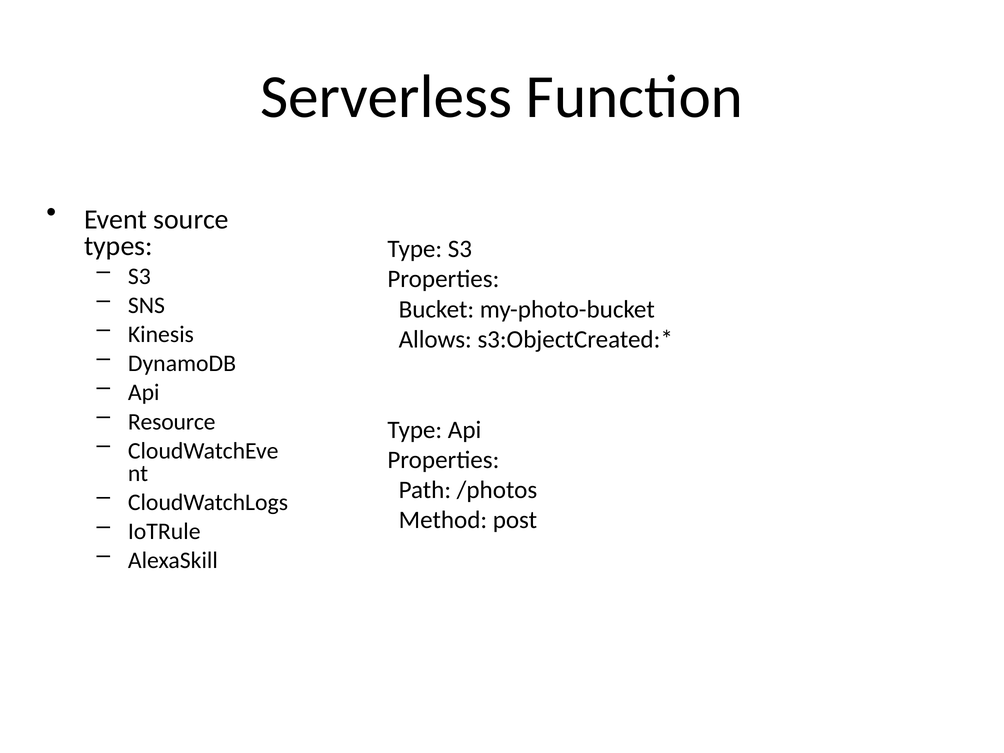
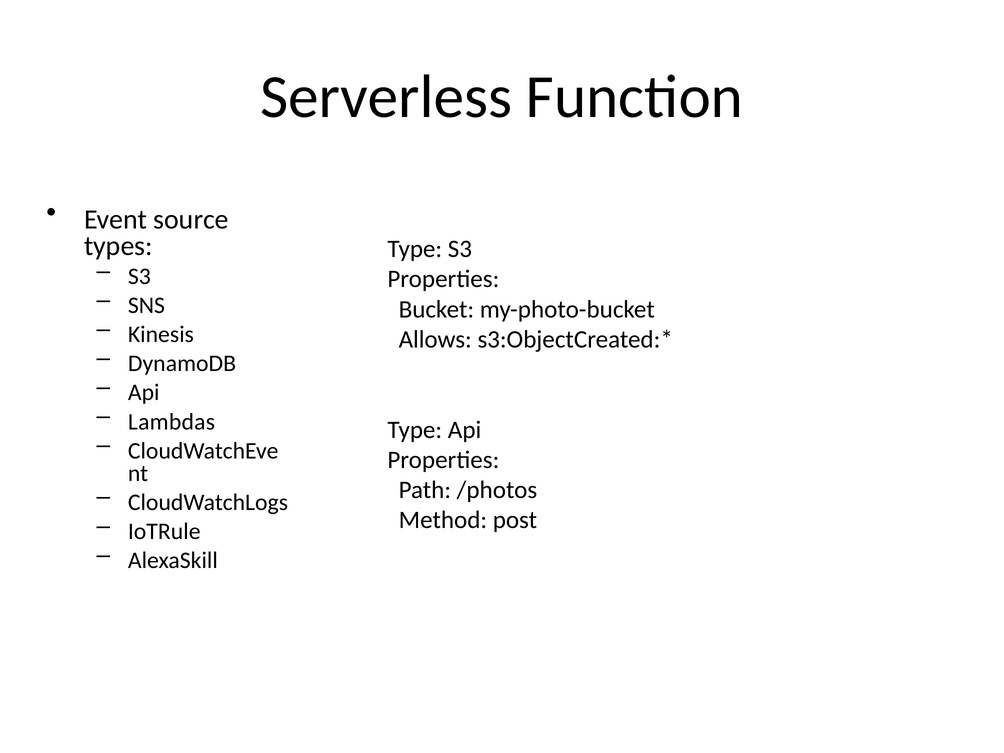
Resource: Resource -> Lambdas
